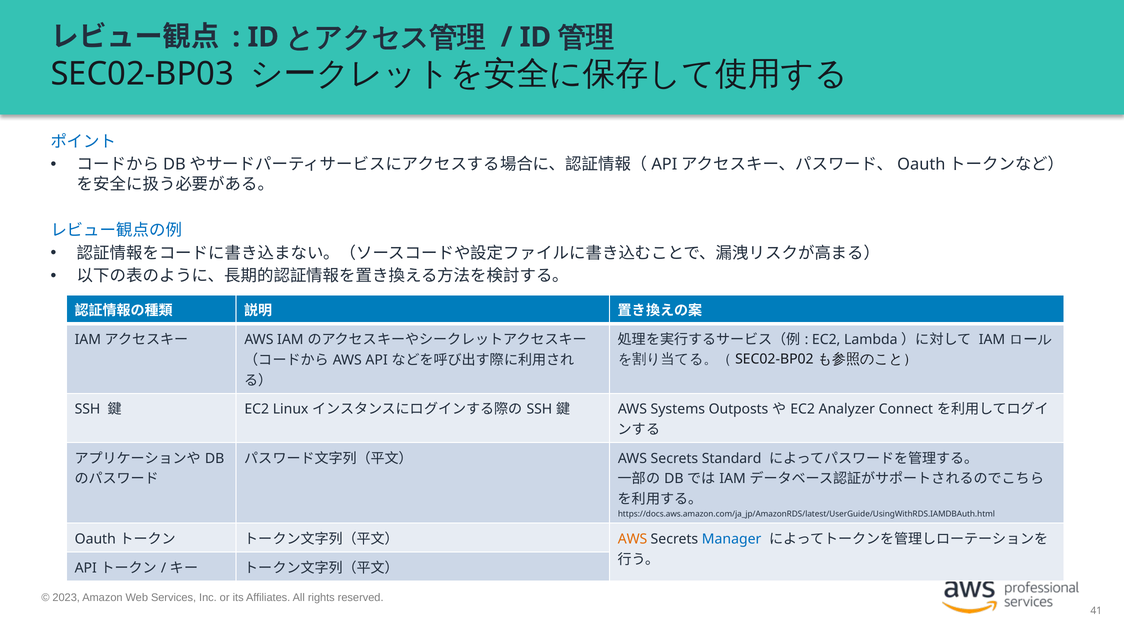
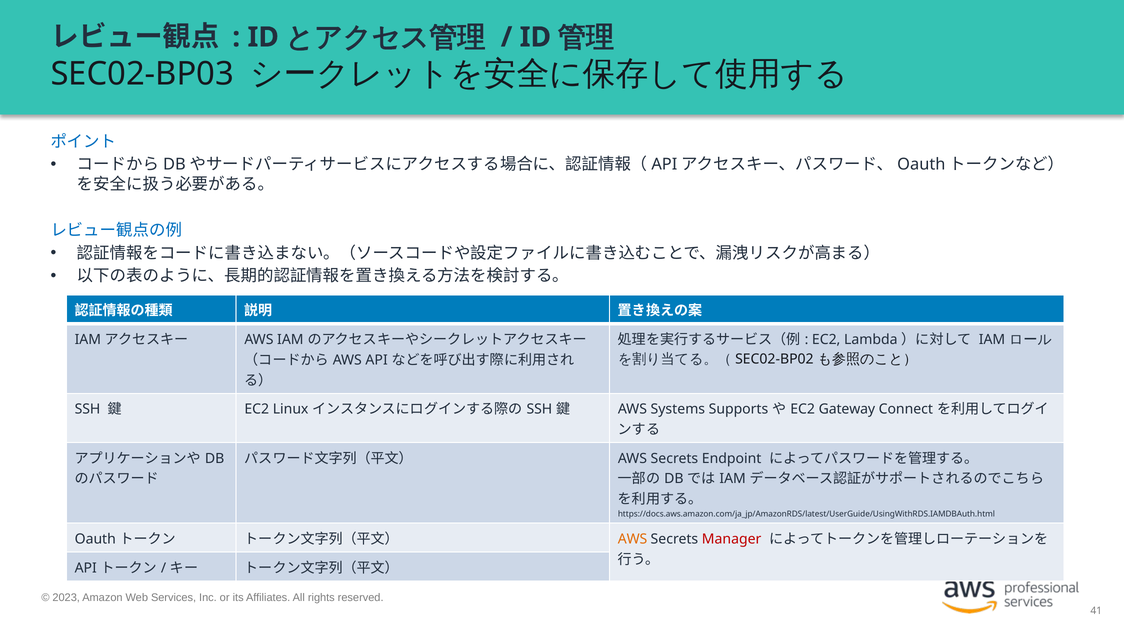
Outposts: Outposts -> Supports
Analyzer: Analyzer -> Gateway
Standard: Standard -> Endpoint
Manager colour: blue -> red
